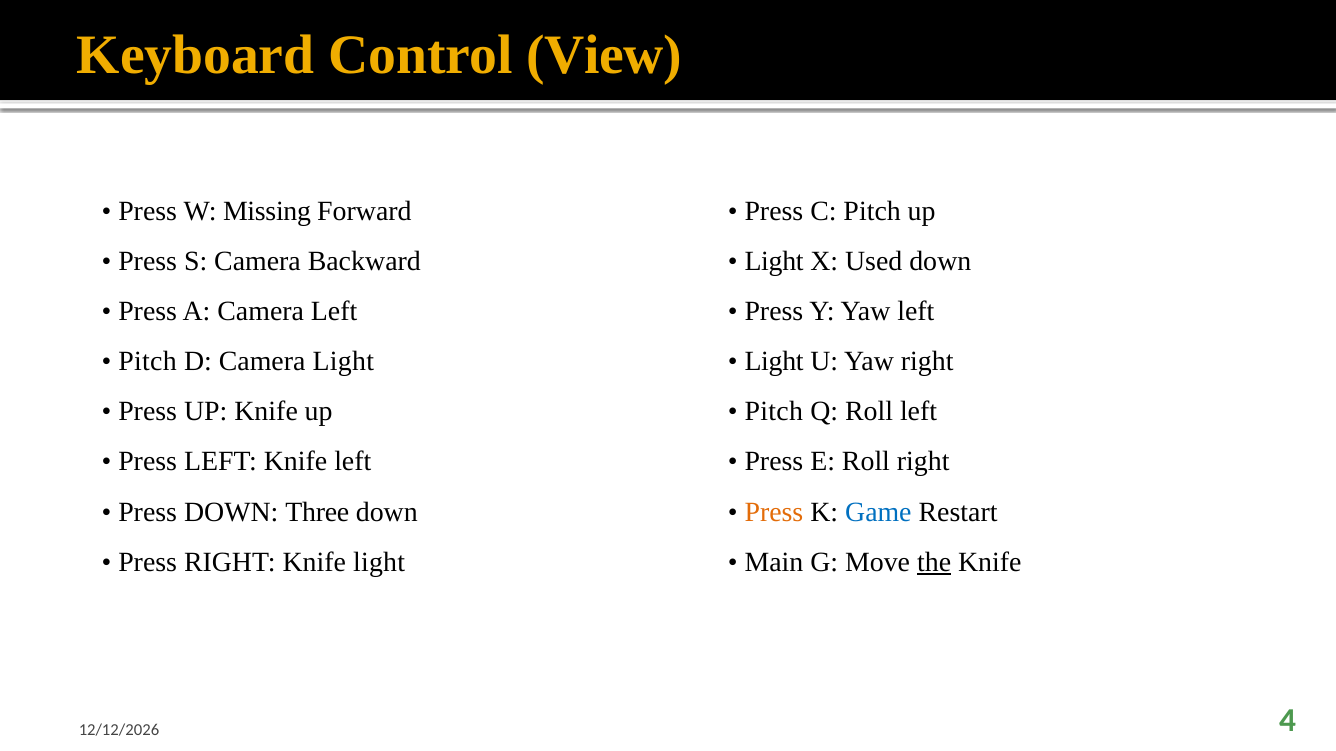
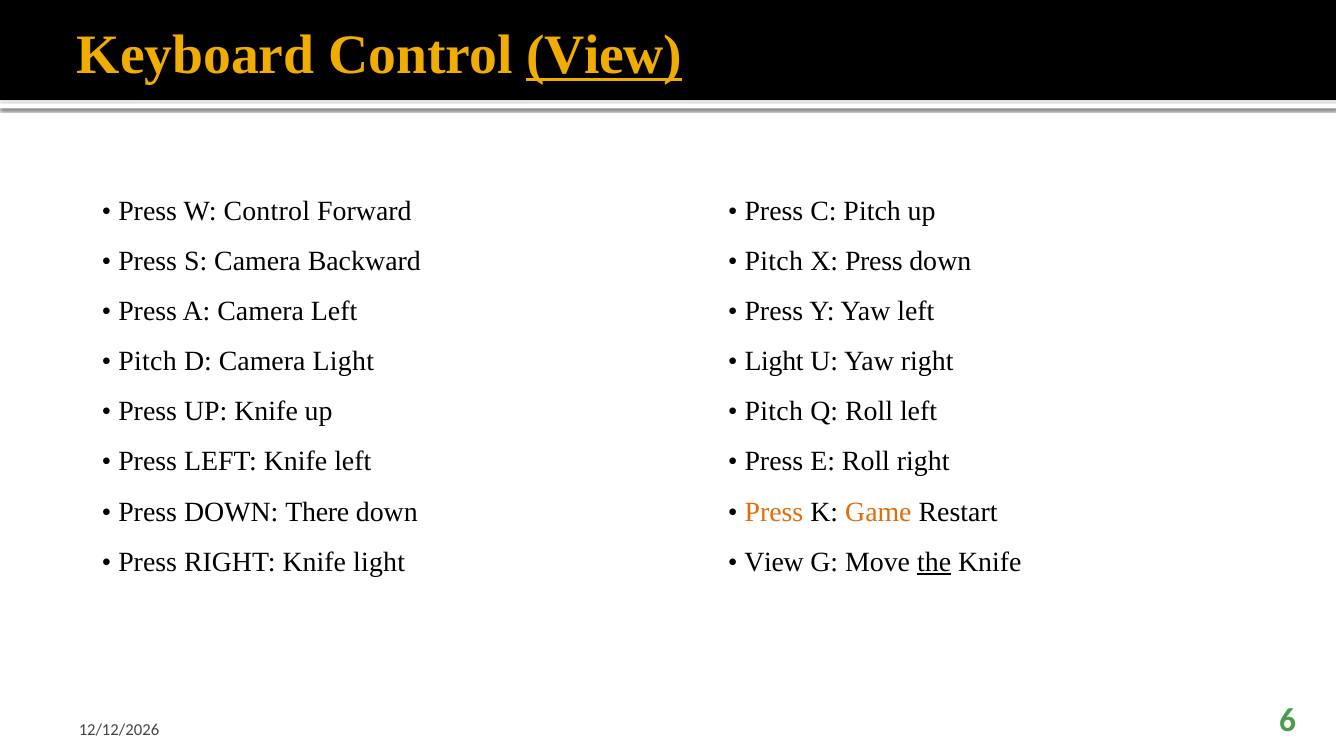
View at (604, 56) underline: none -> present
W Missing: Missing -> Control
Light at (774, 262): Light -> Pitch
X Used: Used -> Press
Three: Three -> There
Game colour: blue -> orange
Main at (774, 562): Main -> View
4: 4 -> 6
